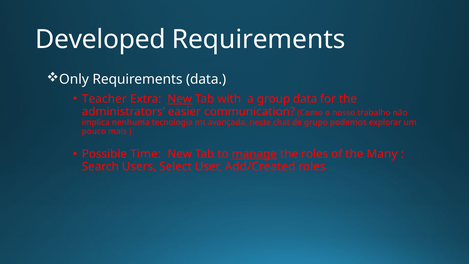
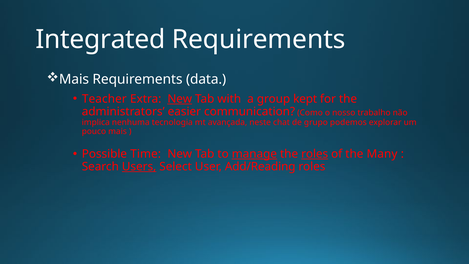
Developed: Developed -> Integrated
Only at (74, 79): Only -> Mais
group data: data -> kept
roles at (315, 154) underline: none -> present
Users underline: none -> present
Add/Created: Add/Created -> Add/Reading
